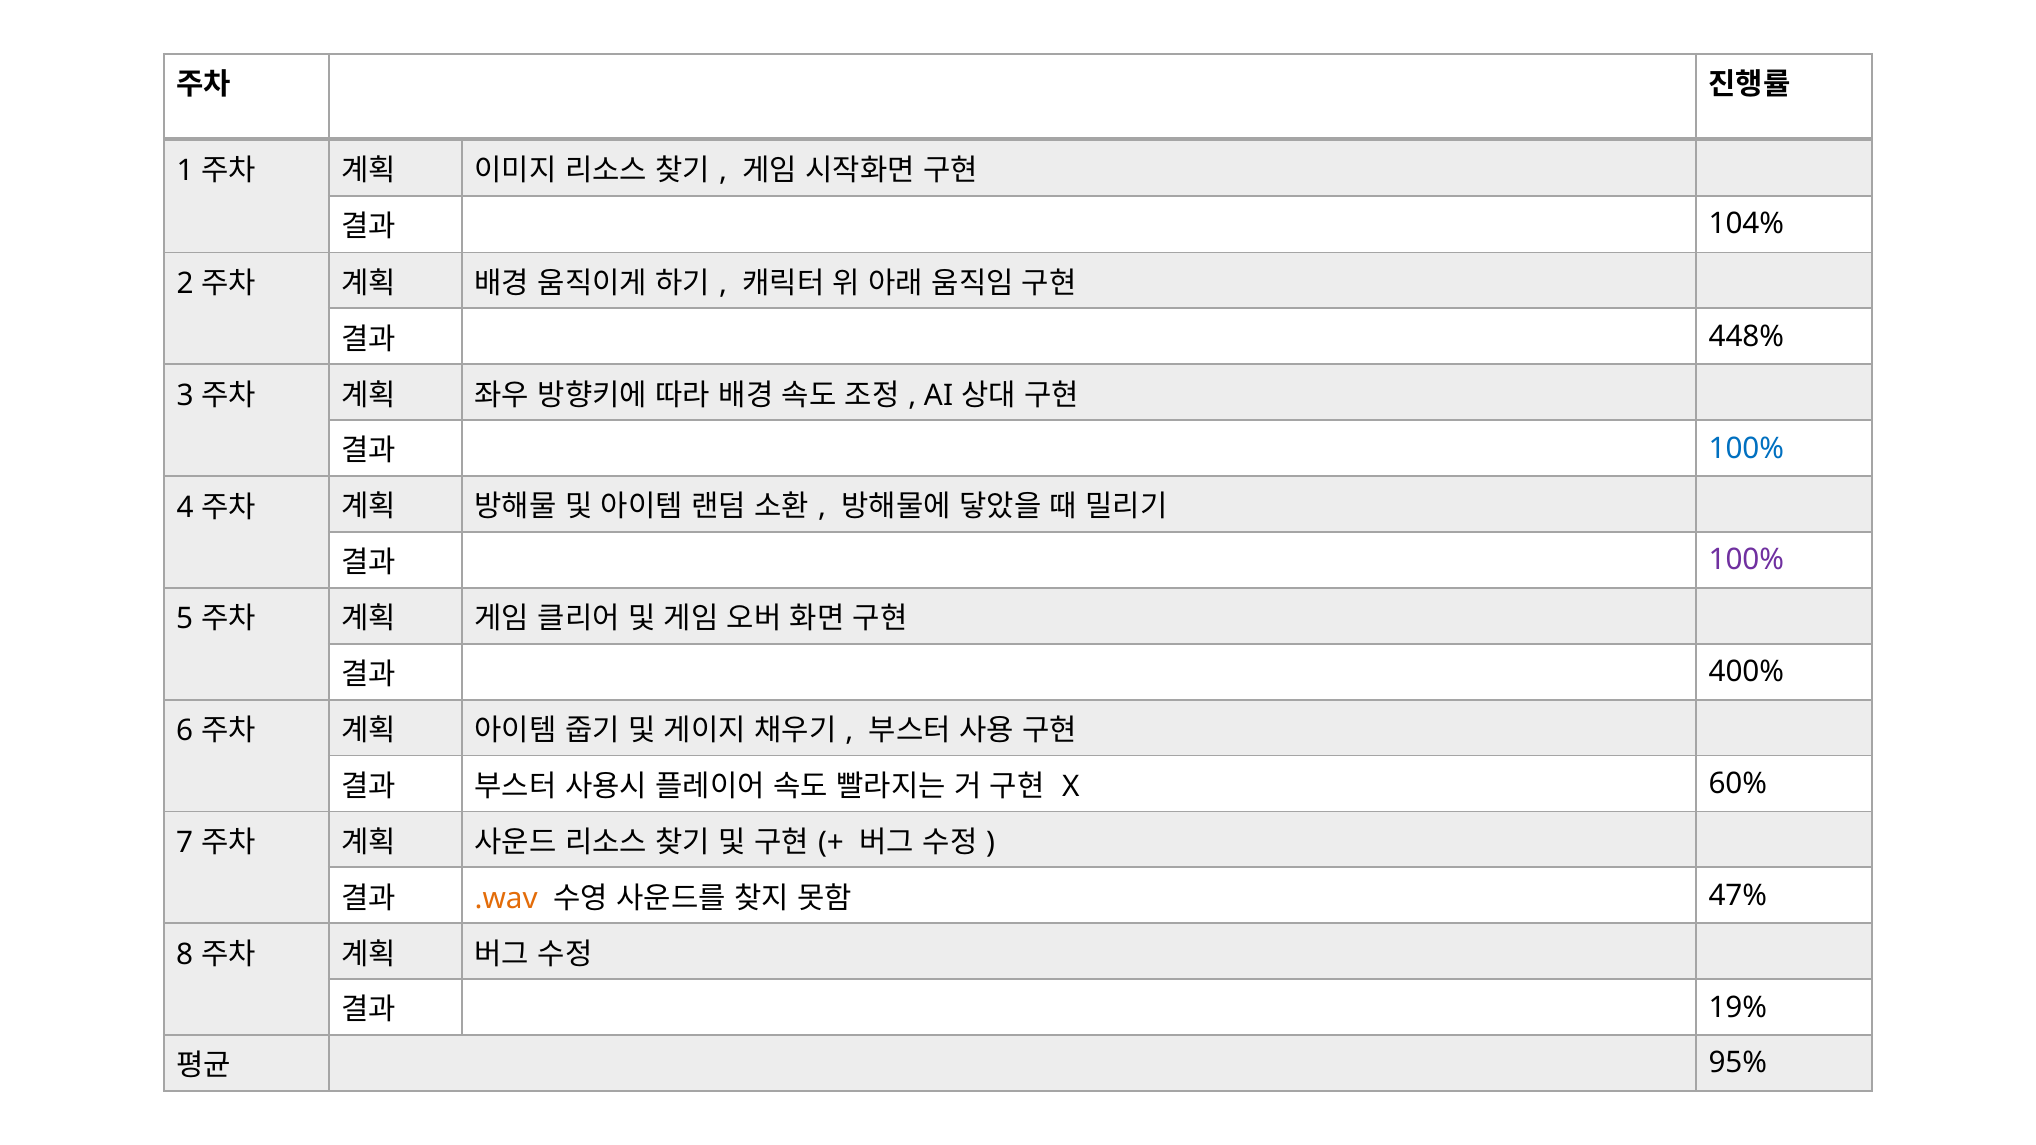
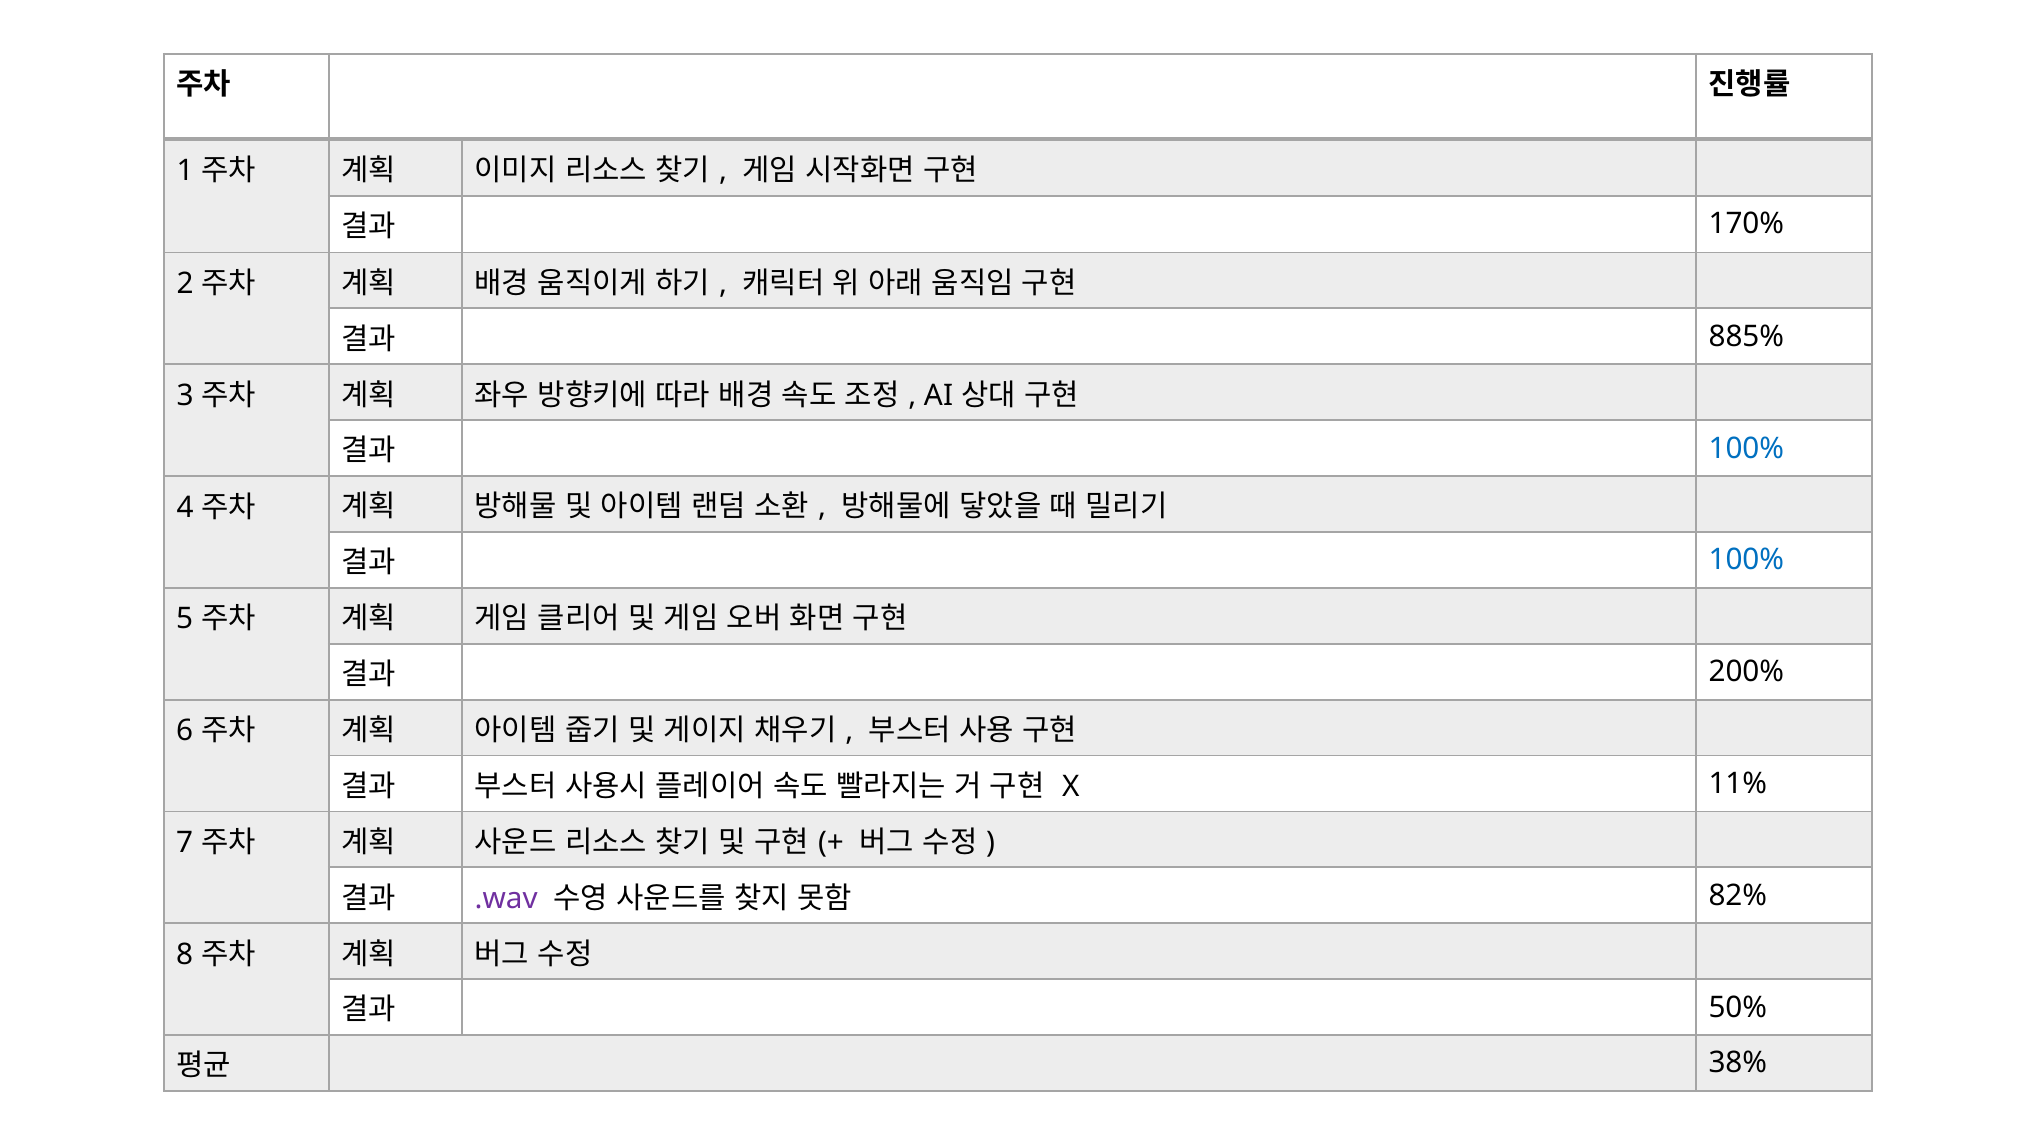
104%: 104% -> 170%
448%: 448% -> 885%
100% at (1746, 560) colour: purple -> blue
400%: 400% -> 200%
60%: 60% -> 11%
.wav colour: orange -> purple
47%: 47% -> 82%
19%: 19% -> 50%
95%: 95% -> 38%
